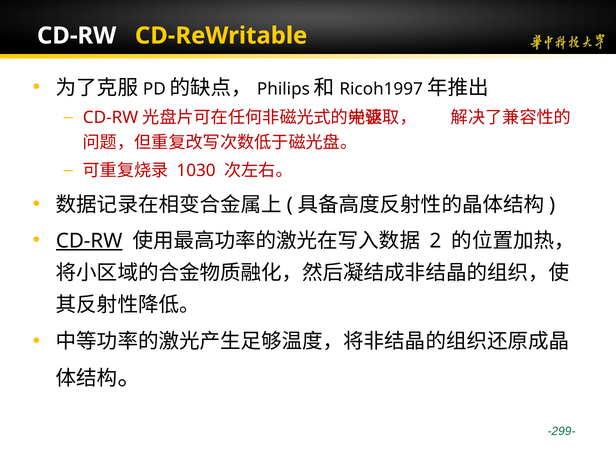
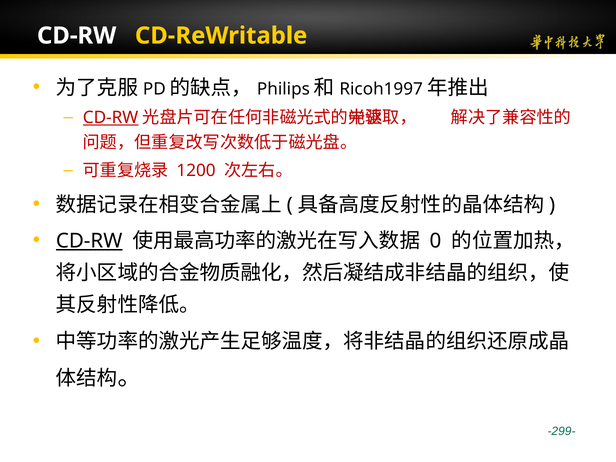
CD-RW at (111, 118) underline: none -> present
1030: 1030 -> 1200
2: 2 -> 0
